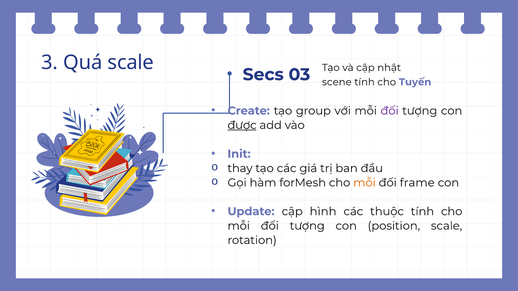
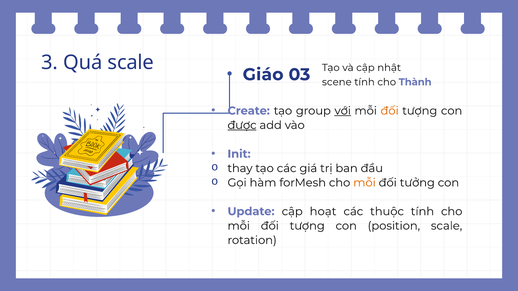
Secs: Secs -> Giáo
Tuyến: Tuyến -> Thành
với underline: none -> present
đối at (390, 111) colour: purple -> orange
frame: frame -> tưởng
hình: hình -> hoạt
